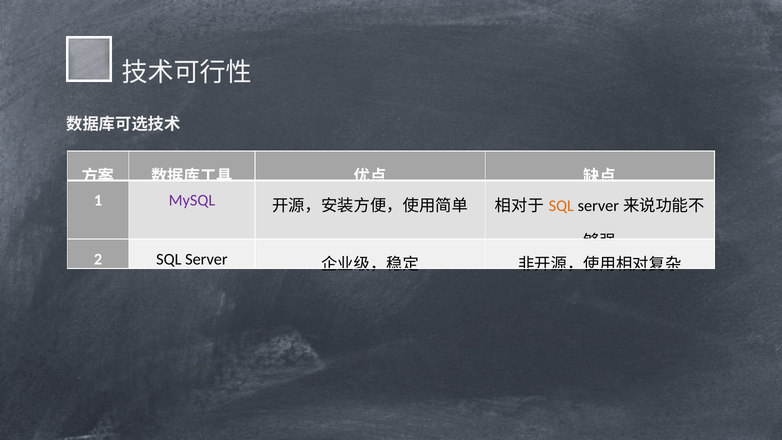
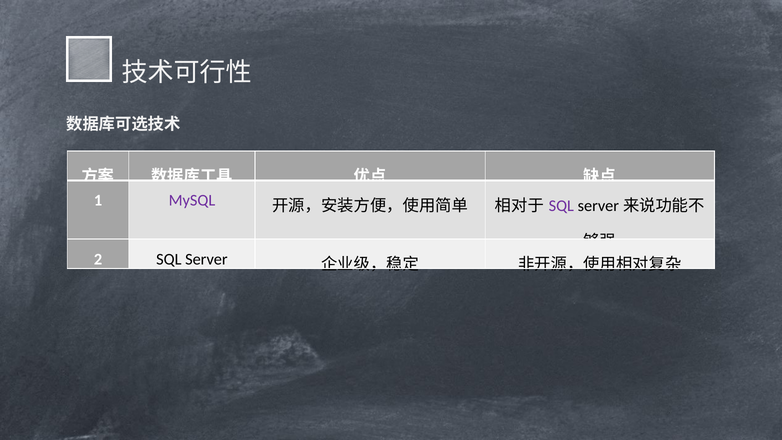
SQL at (561, 206) colour: orange -> purple
